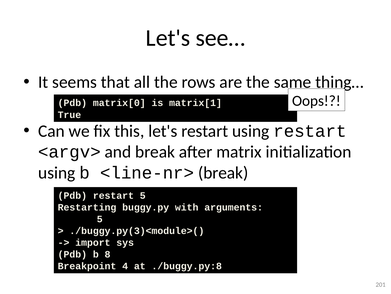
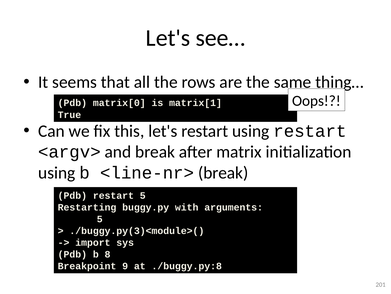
4: 4 -> 9
